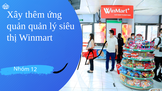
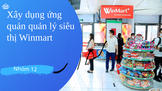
thêm: thêm -> dụng
